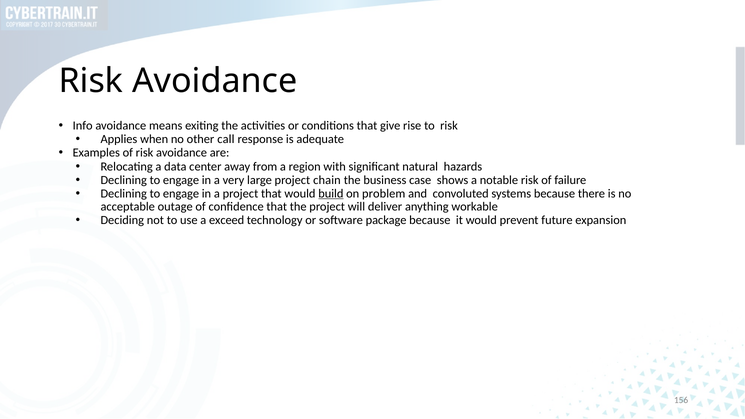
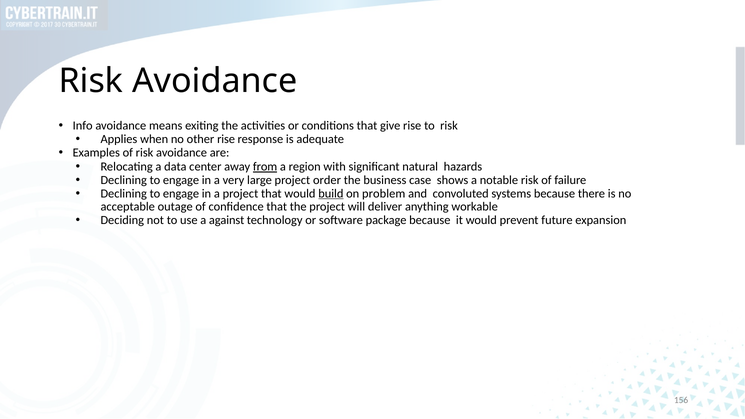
other call: call -> rise
from underline: none -> present
chain: chain -> order
exceed: exceed -> against
